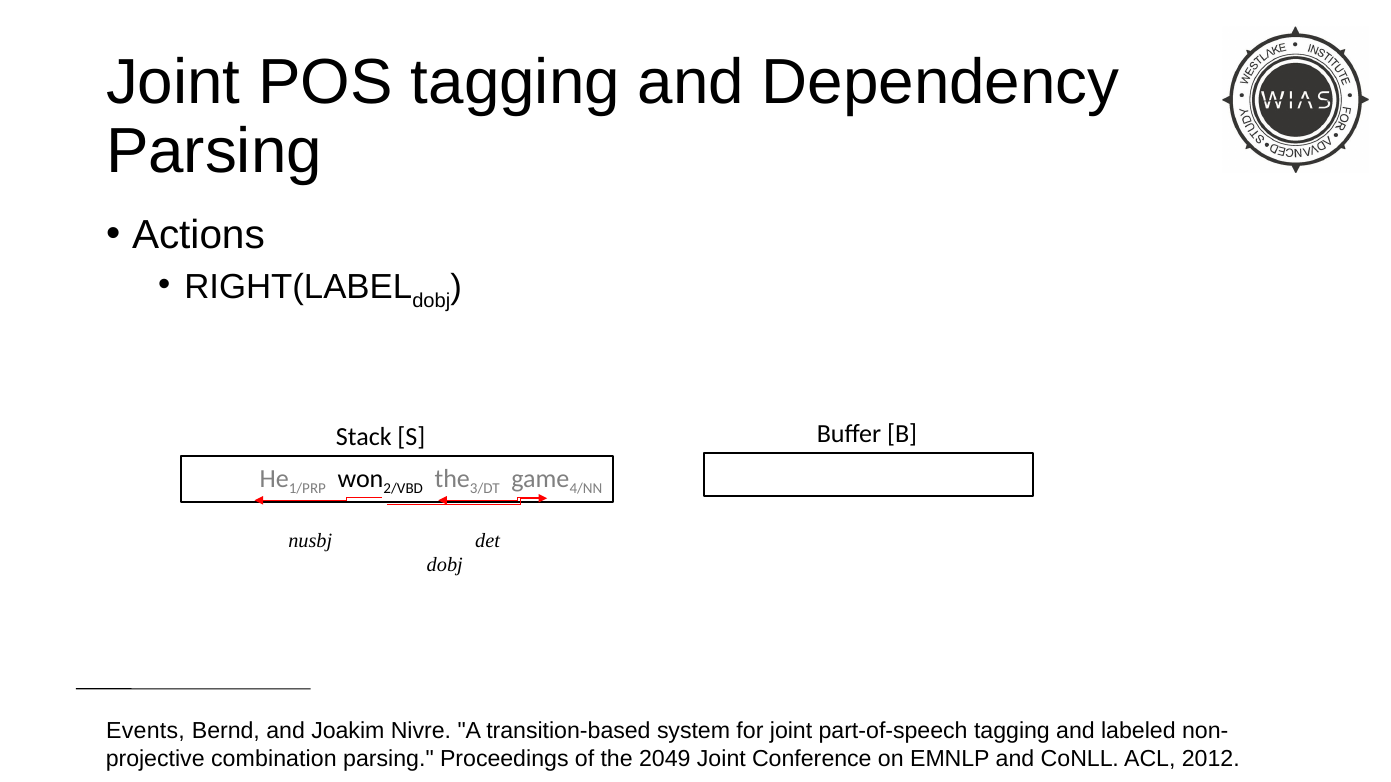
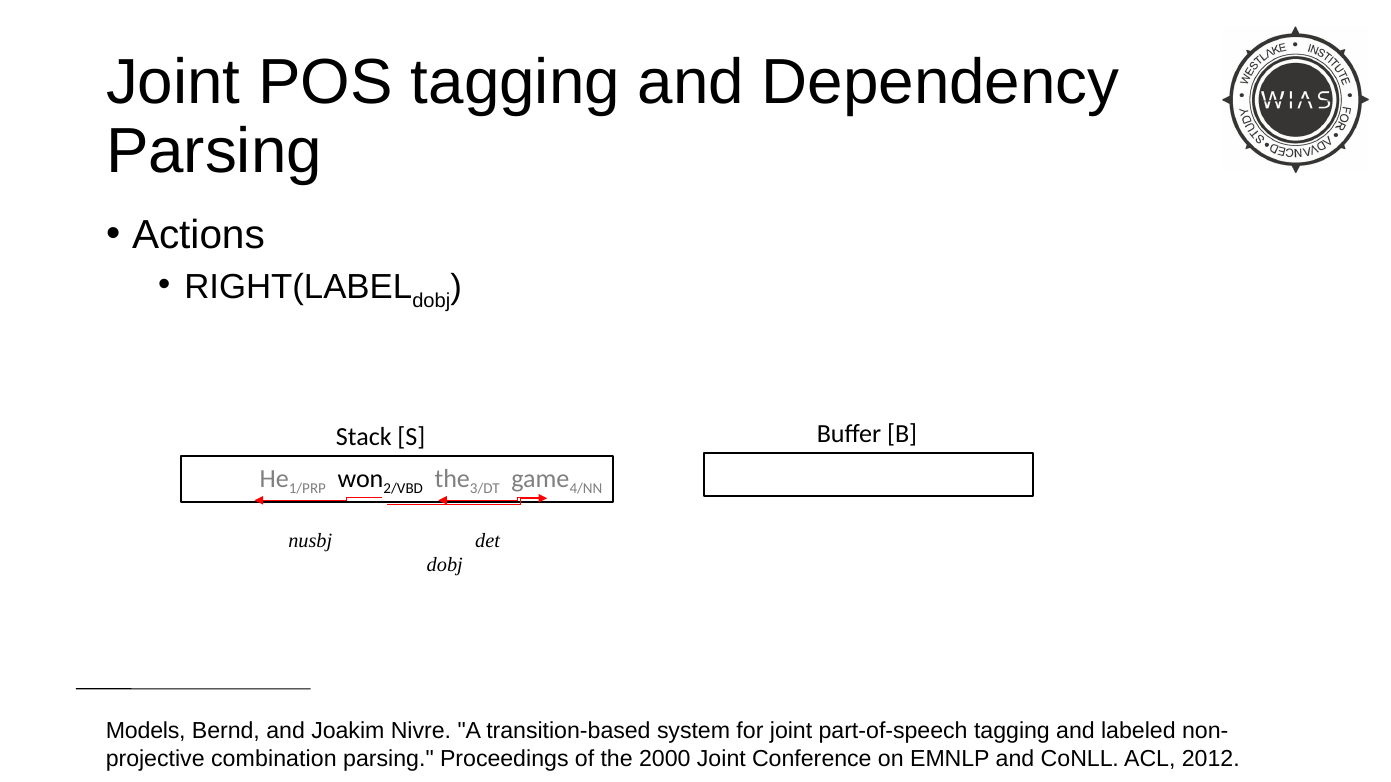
Events: Events -> Models
2049: 2049 -> 2000
